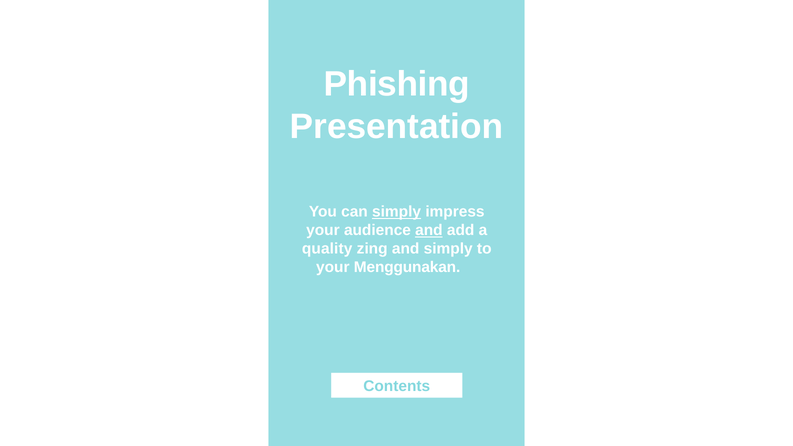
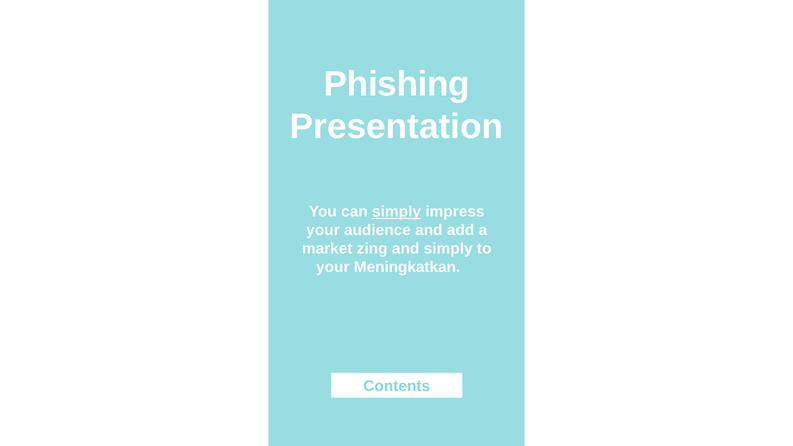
and at (429, 230) underline: present -> none
quality: quality -> market
Menggunakan: Menggunakan -> Meningkatkan
